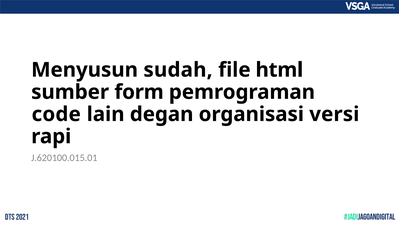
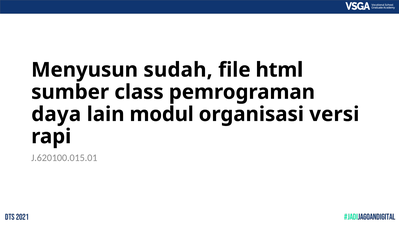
form: form -> class
code: code -> daya
degan: degan -> modul
